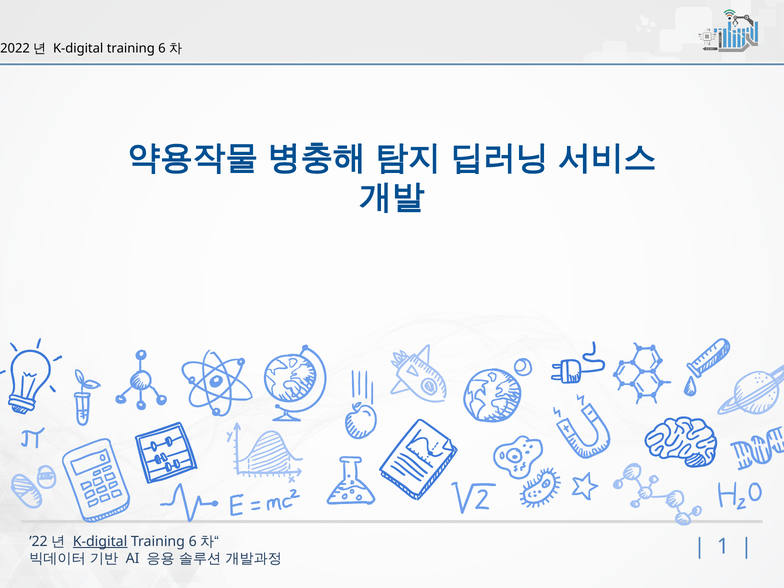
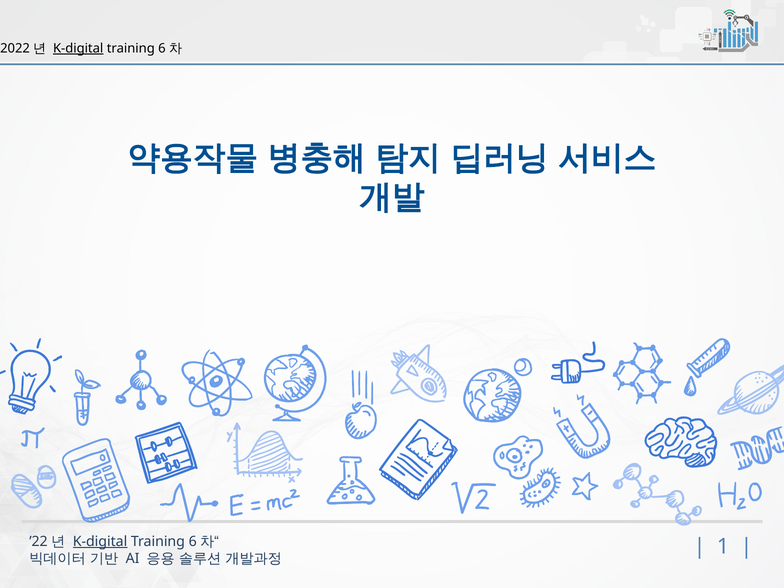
K-digital at (78, 48) underline: none -> present
